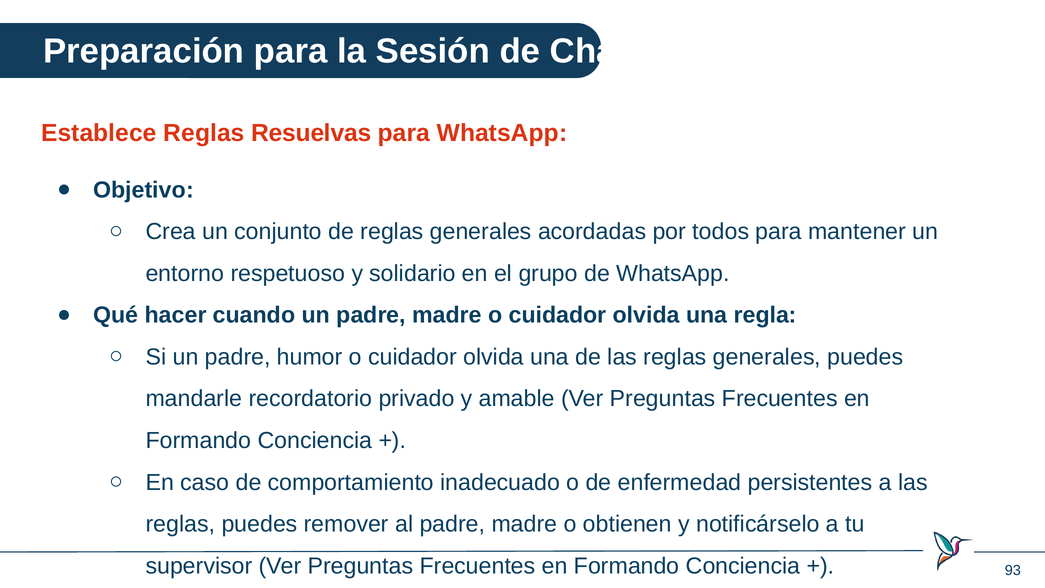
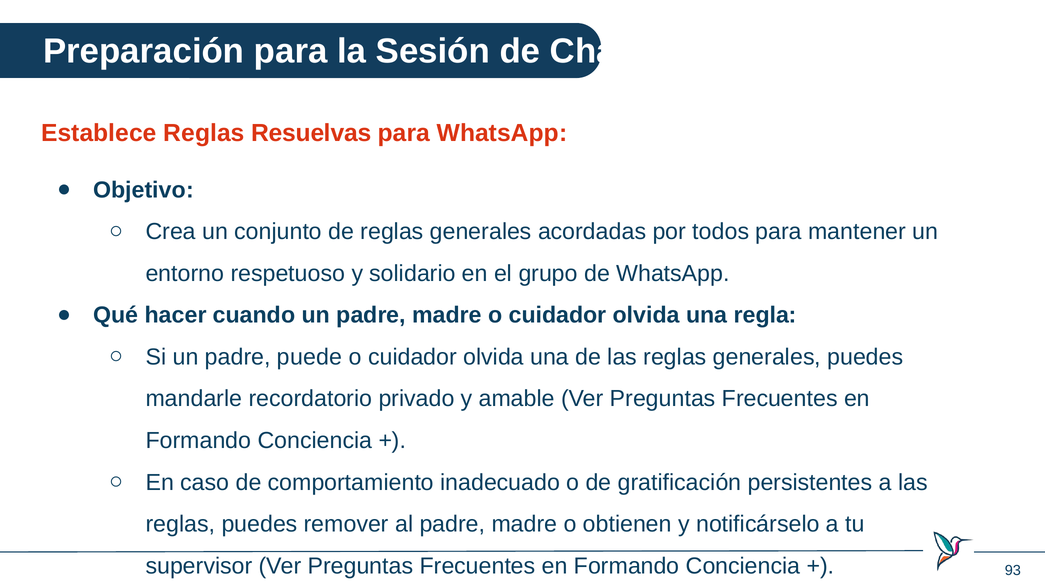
humor: humor -> puede
enfermedad: enfermedad -> gratificación
